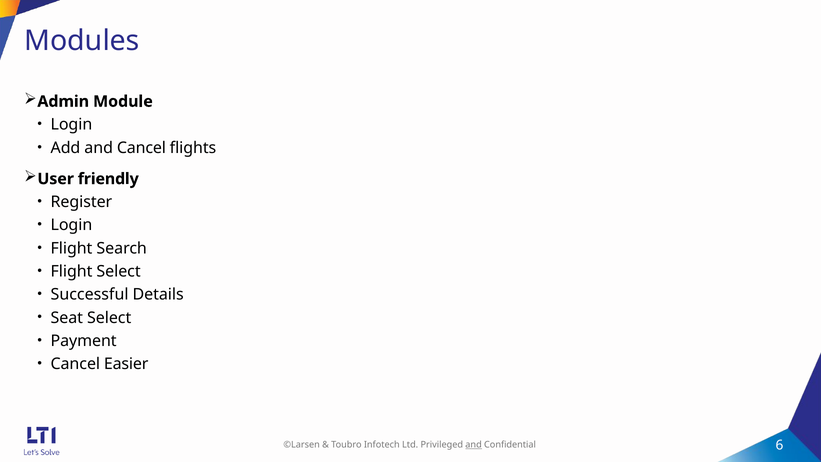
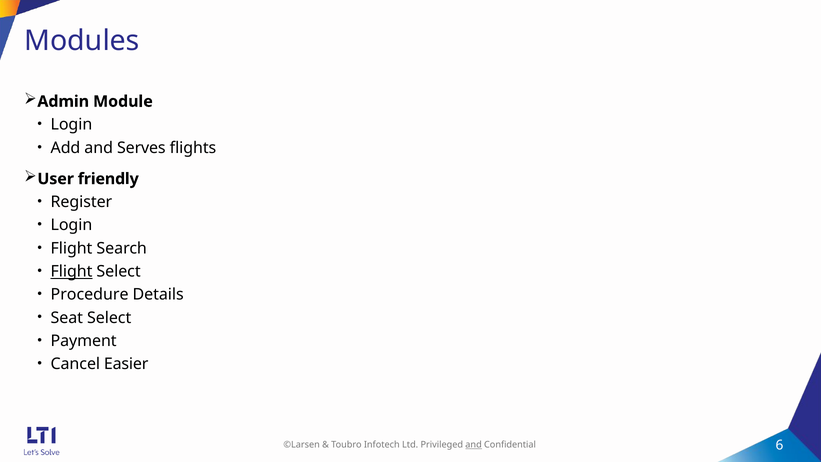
and Cancel: Cancel -> Serves
Flight at (72, 271) underline: none -> present
Successful: Successful -> Procedure
